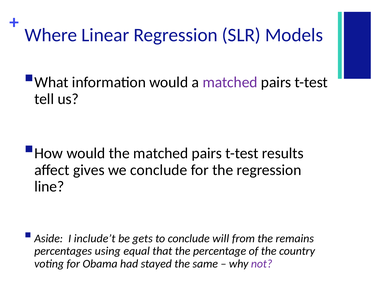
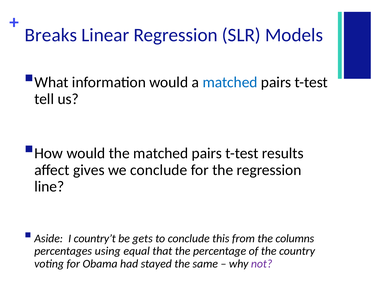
Where: Where -> Breaks
matched at (230, 82) colour: purple -> blue
include’t: include’t -> country’t
will: will -> this
remains: remains -> columns
